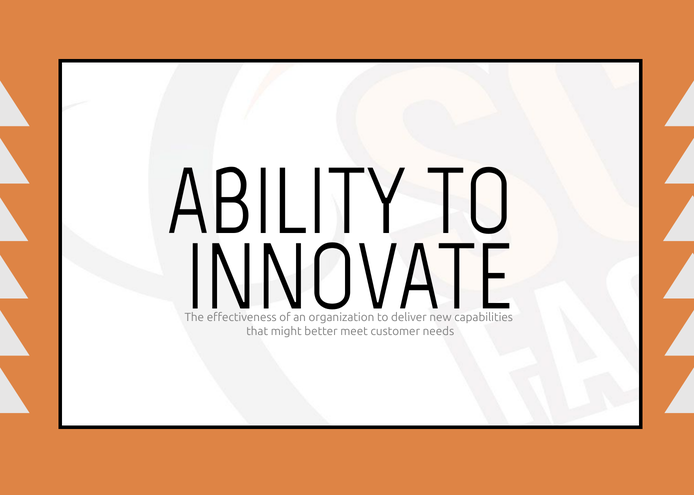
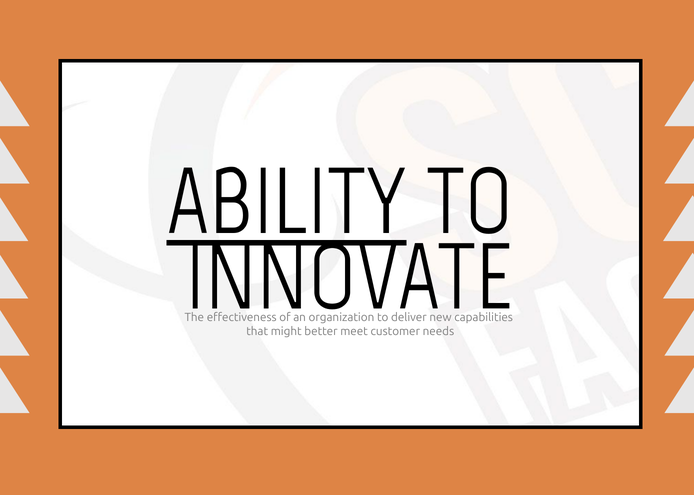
ABILITY underline: none -> present
